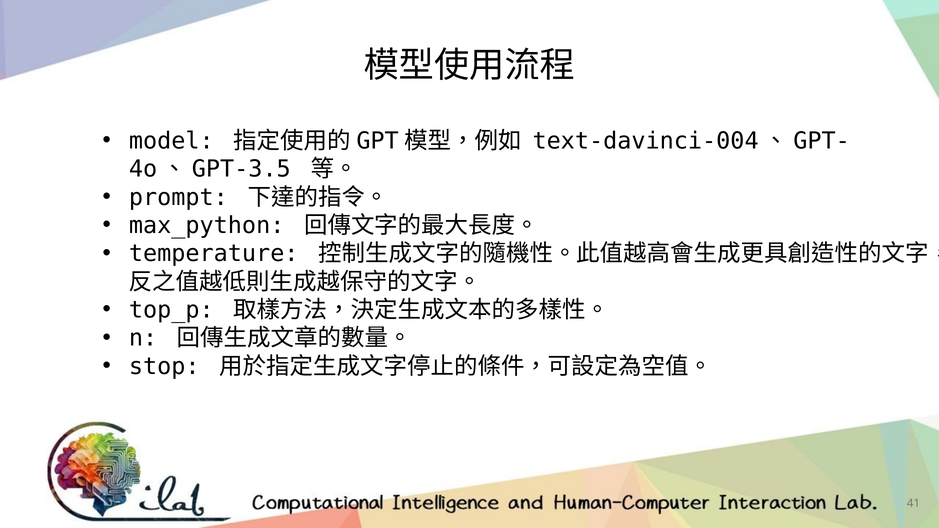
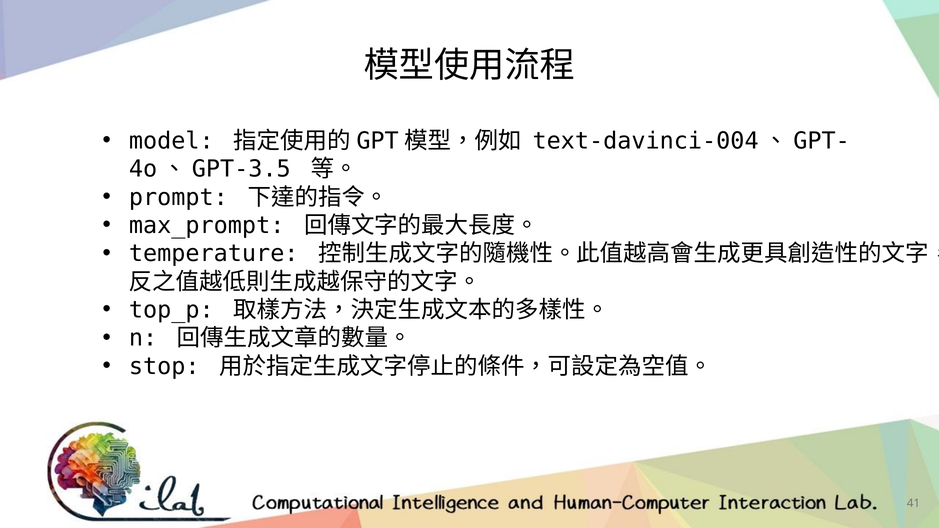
max_python: max_python -> max_prompt
